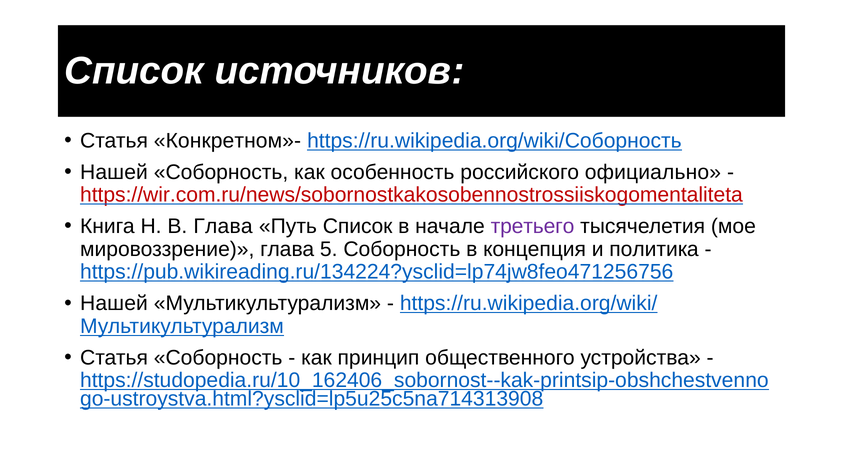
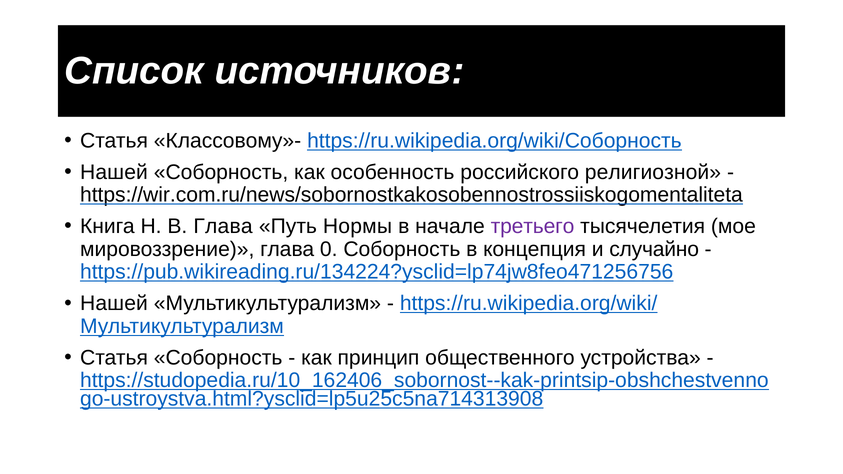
Конкретном»-: Конкретном»- -> Классовому»-
официально: официально -> религиозной
https://wir.com.ru/news/sobornostkakosobennostrossiiskogomentaliteta colour: red -> black
Путь Список: Список -> Нормы
5: 5 -> 0
политика: политика -> случайно
